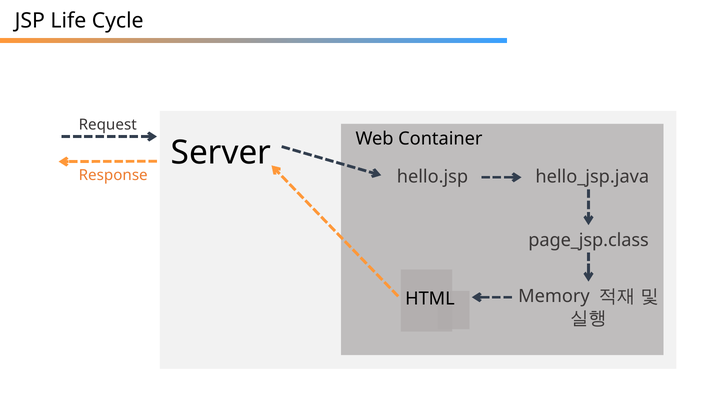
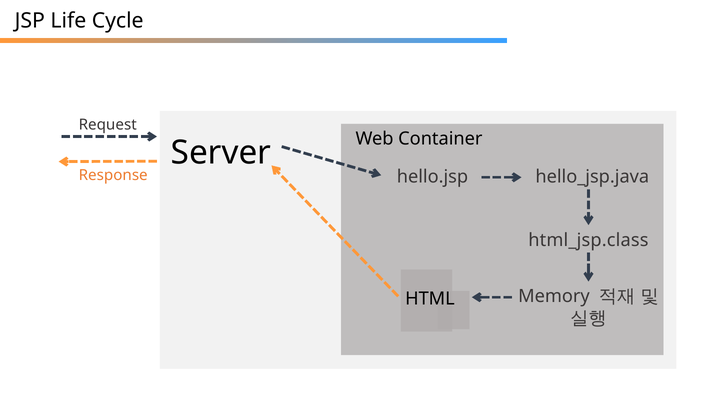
page_jsp.class: page_jsp.class -> html_jsp.class
